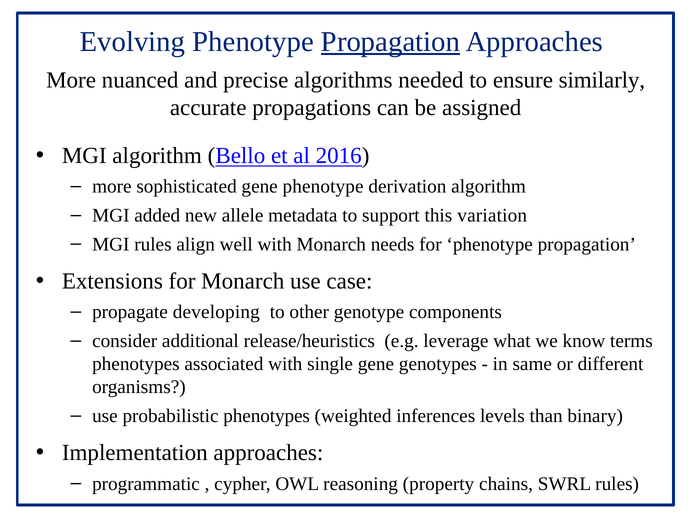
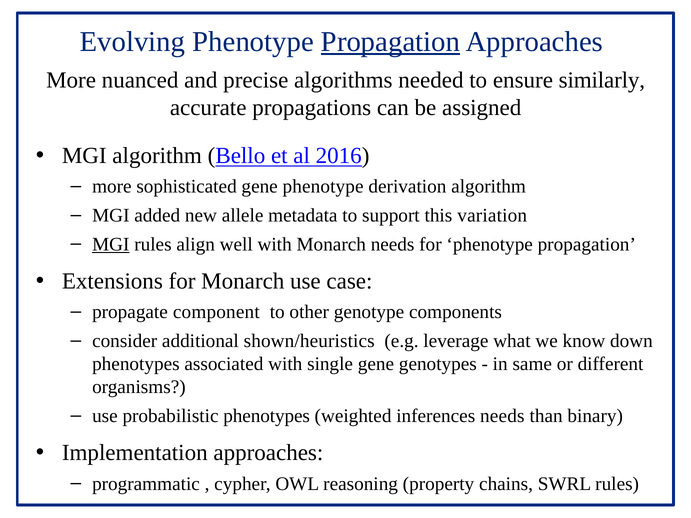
MGI at (111, 244) underline: none -> present
developing: developing -> component
release/heuristics: release/heuristics -> shown/heuristics
terms: terms -> down
inferences levels: levels -> needs
